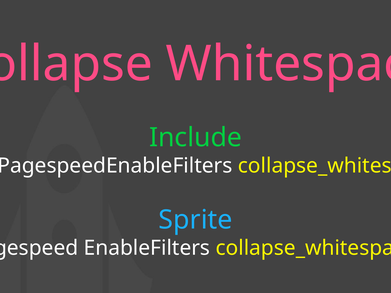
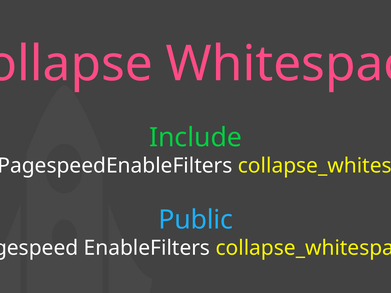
Sprite: Sprite -> Public
